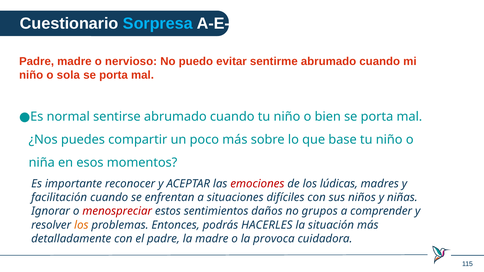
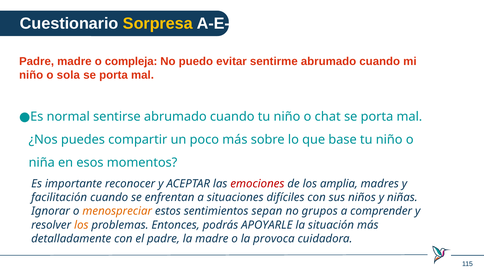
Sorpresa colour: light blue -> yellow
nervioso: nervioso -> compleja
bien: bien -> chat
lúdicas: lúdicas -> amplia
menospreciar colour: red -> orange
daños: daños -> sepan
HACERLES: HACERLES -> APOYARLE
